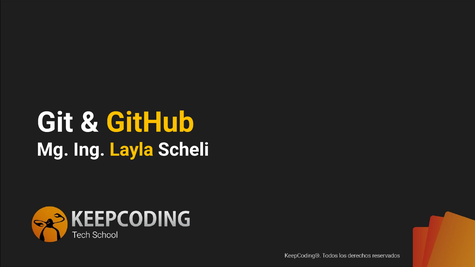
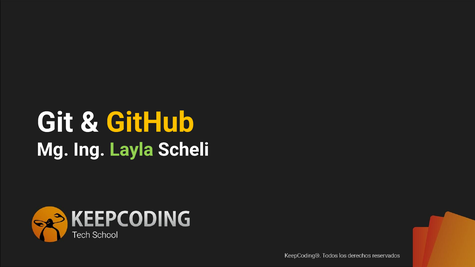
Layla colour: yellow -> light green
